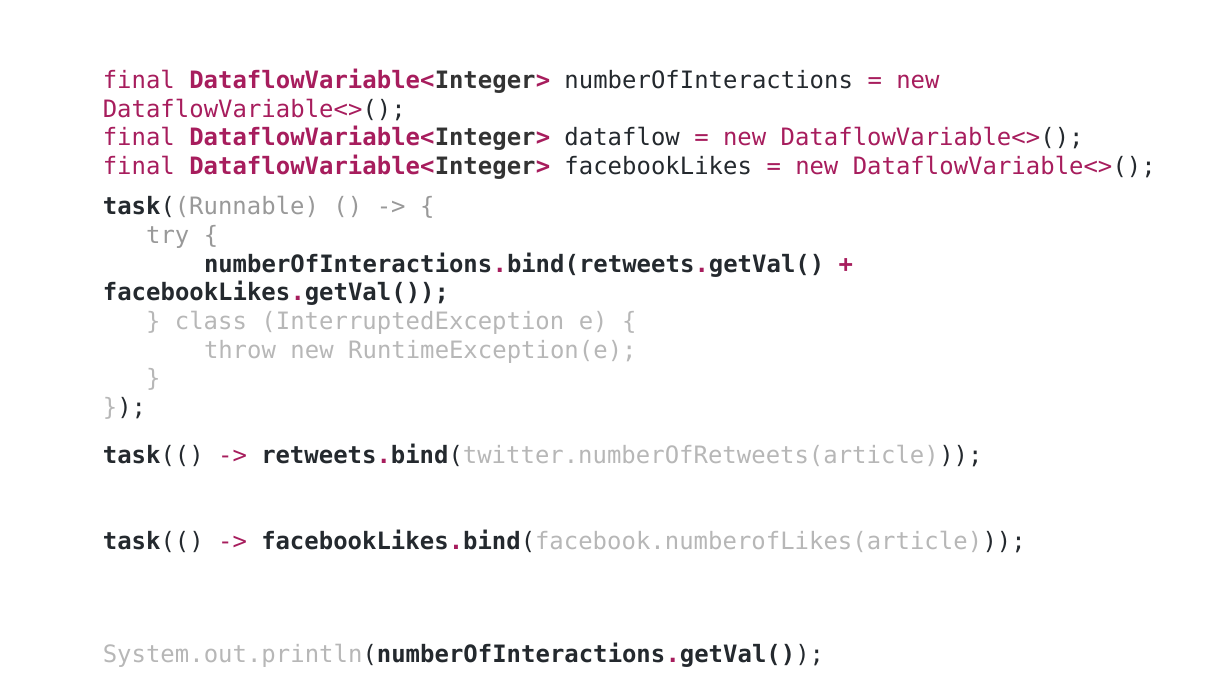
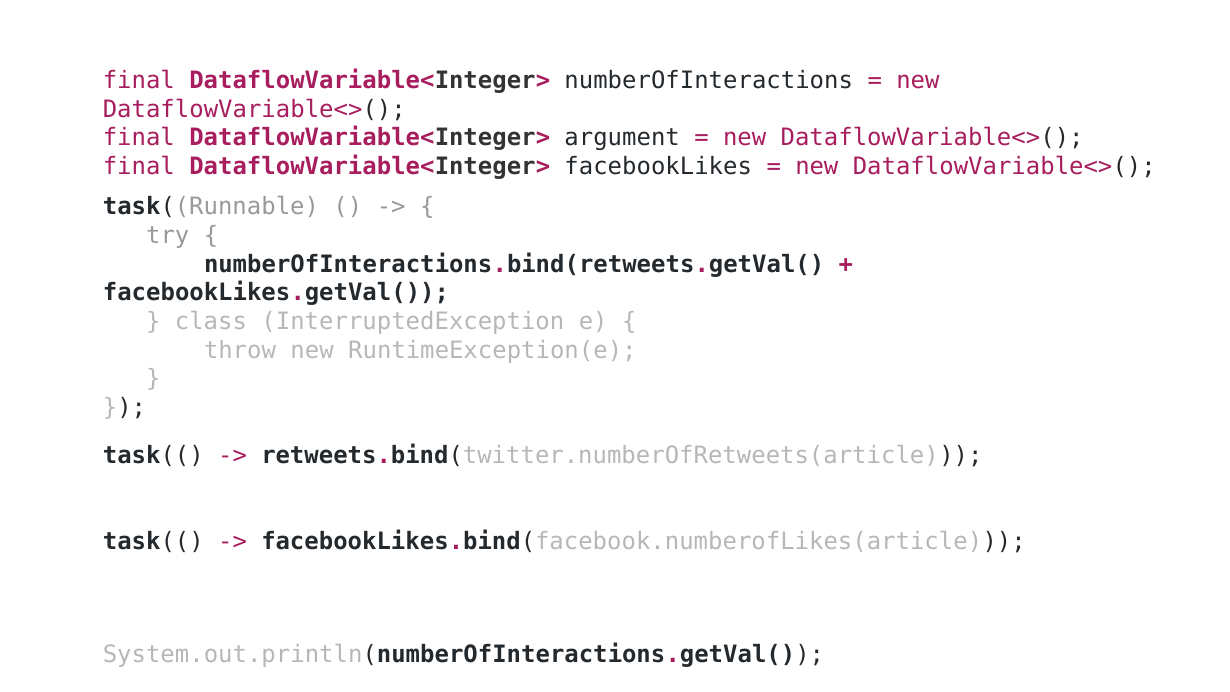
dataflow: dataflow -> argument
